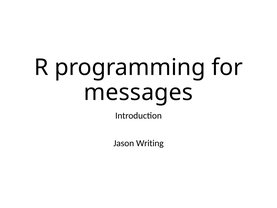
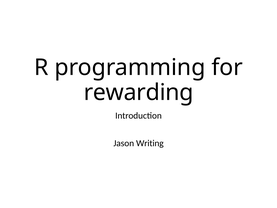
messages: messages -> rewarding
